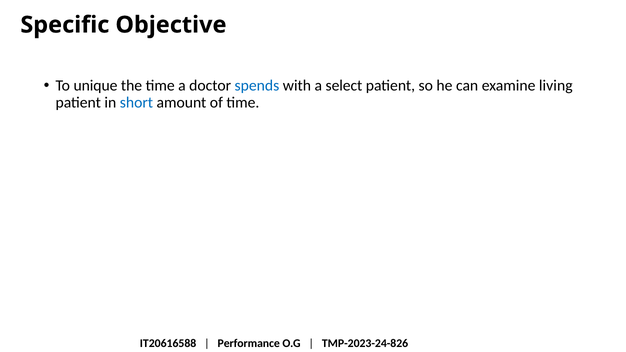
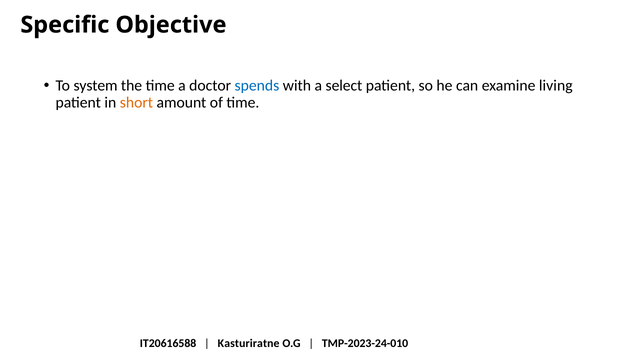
unique: unique -> system
short colour: blue -> orange
Performance: Performance -> Kasturiratne
TMP-2023-24-826: TMP-2023-24-826 -> TMP-2023-24-010
